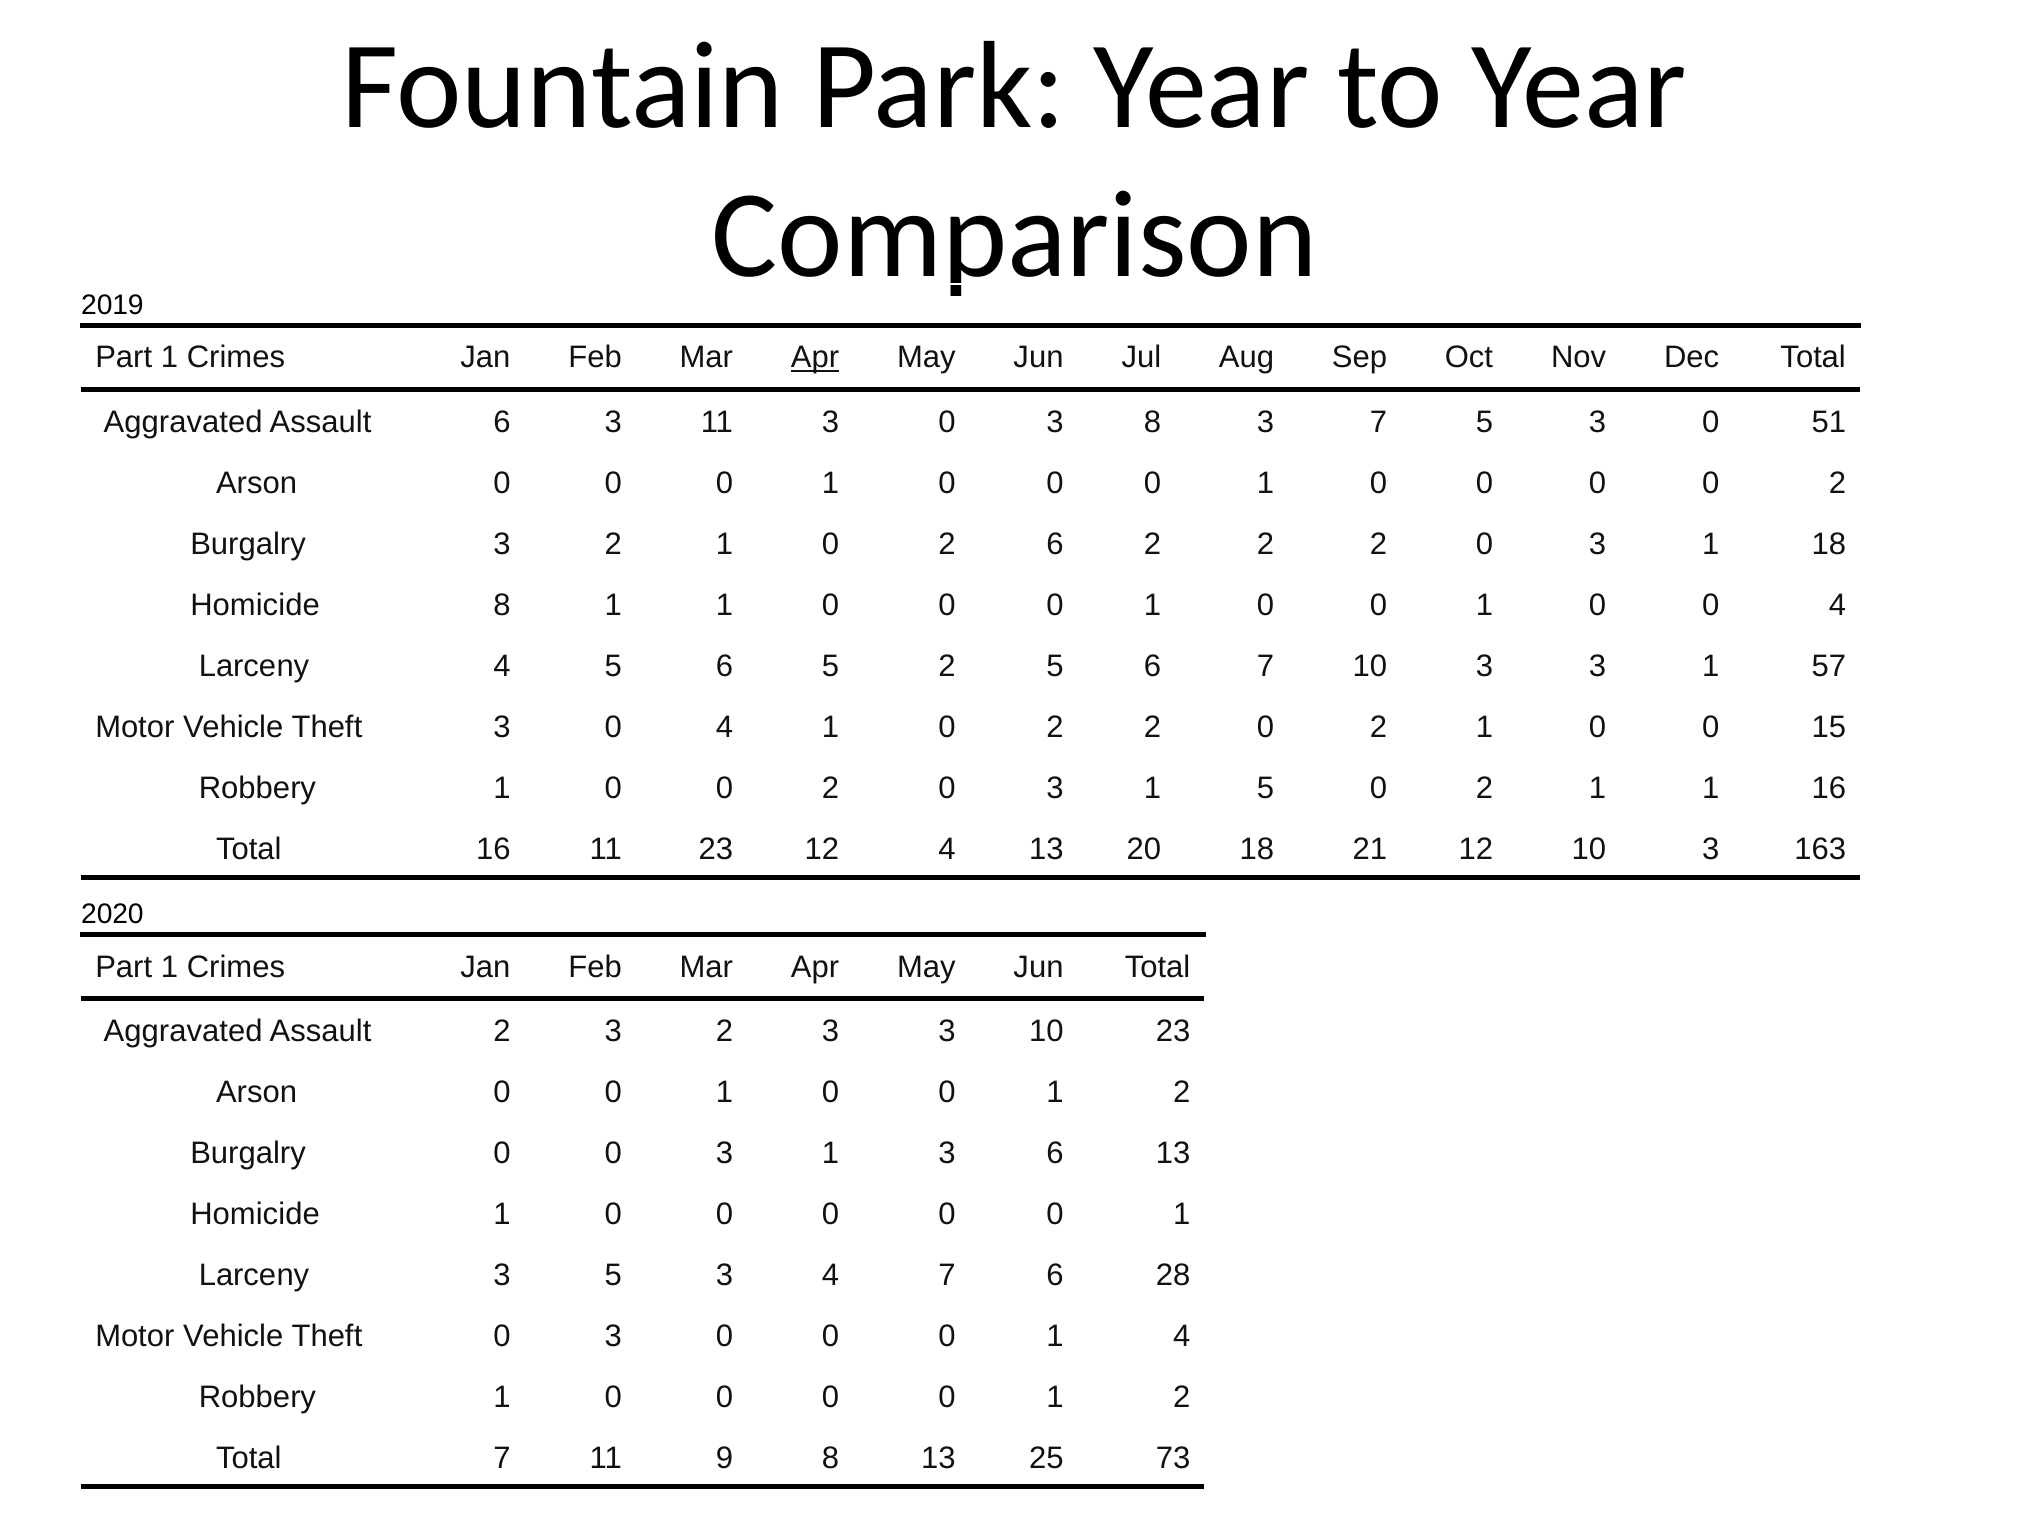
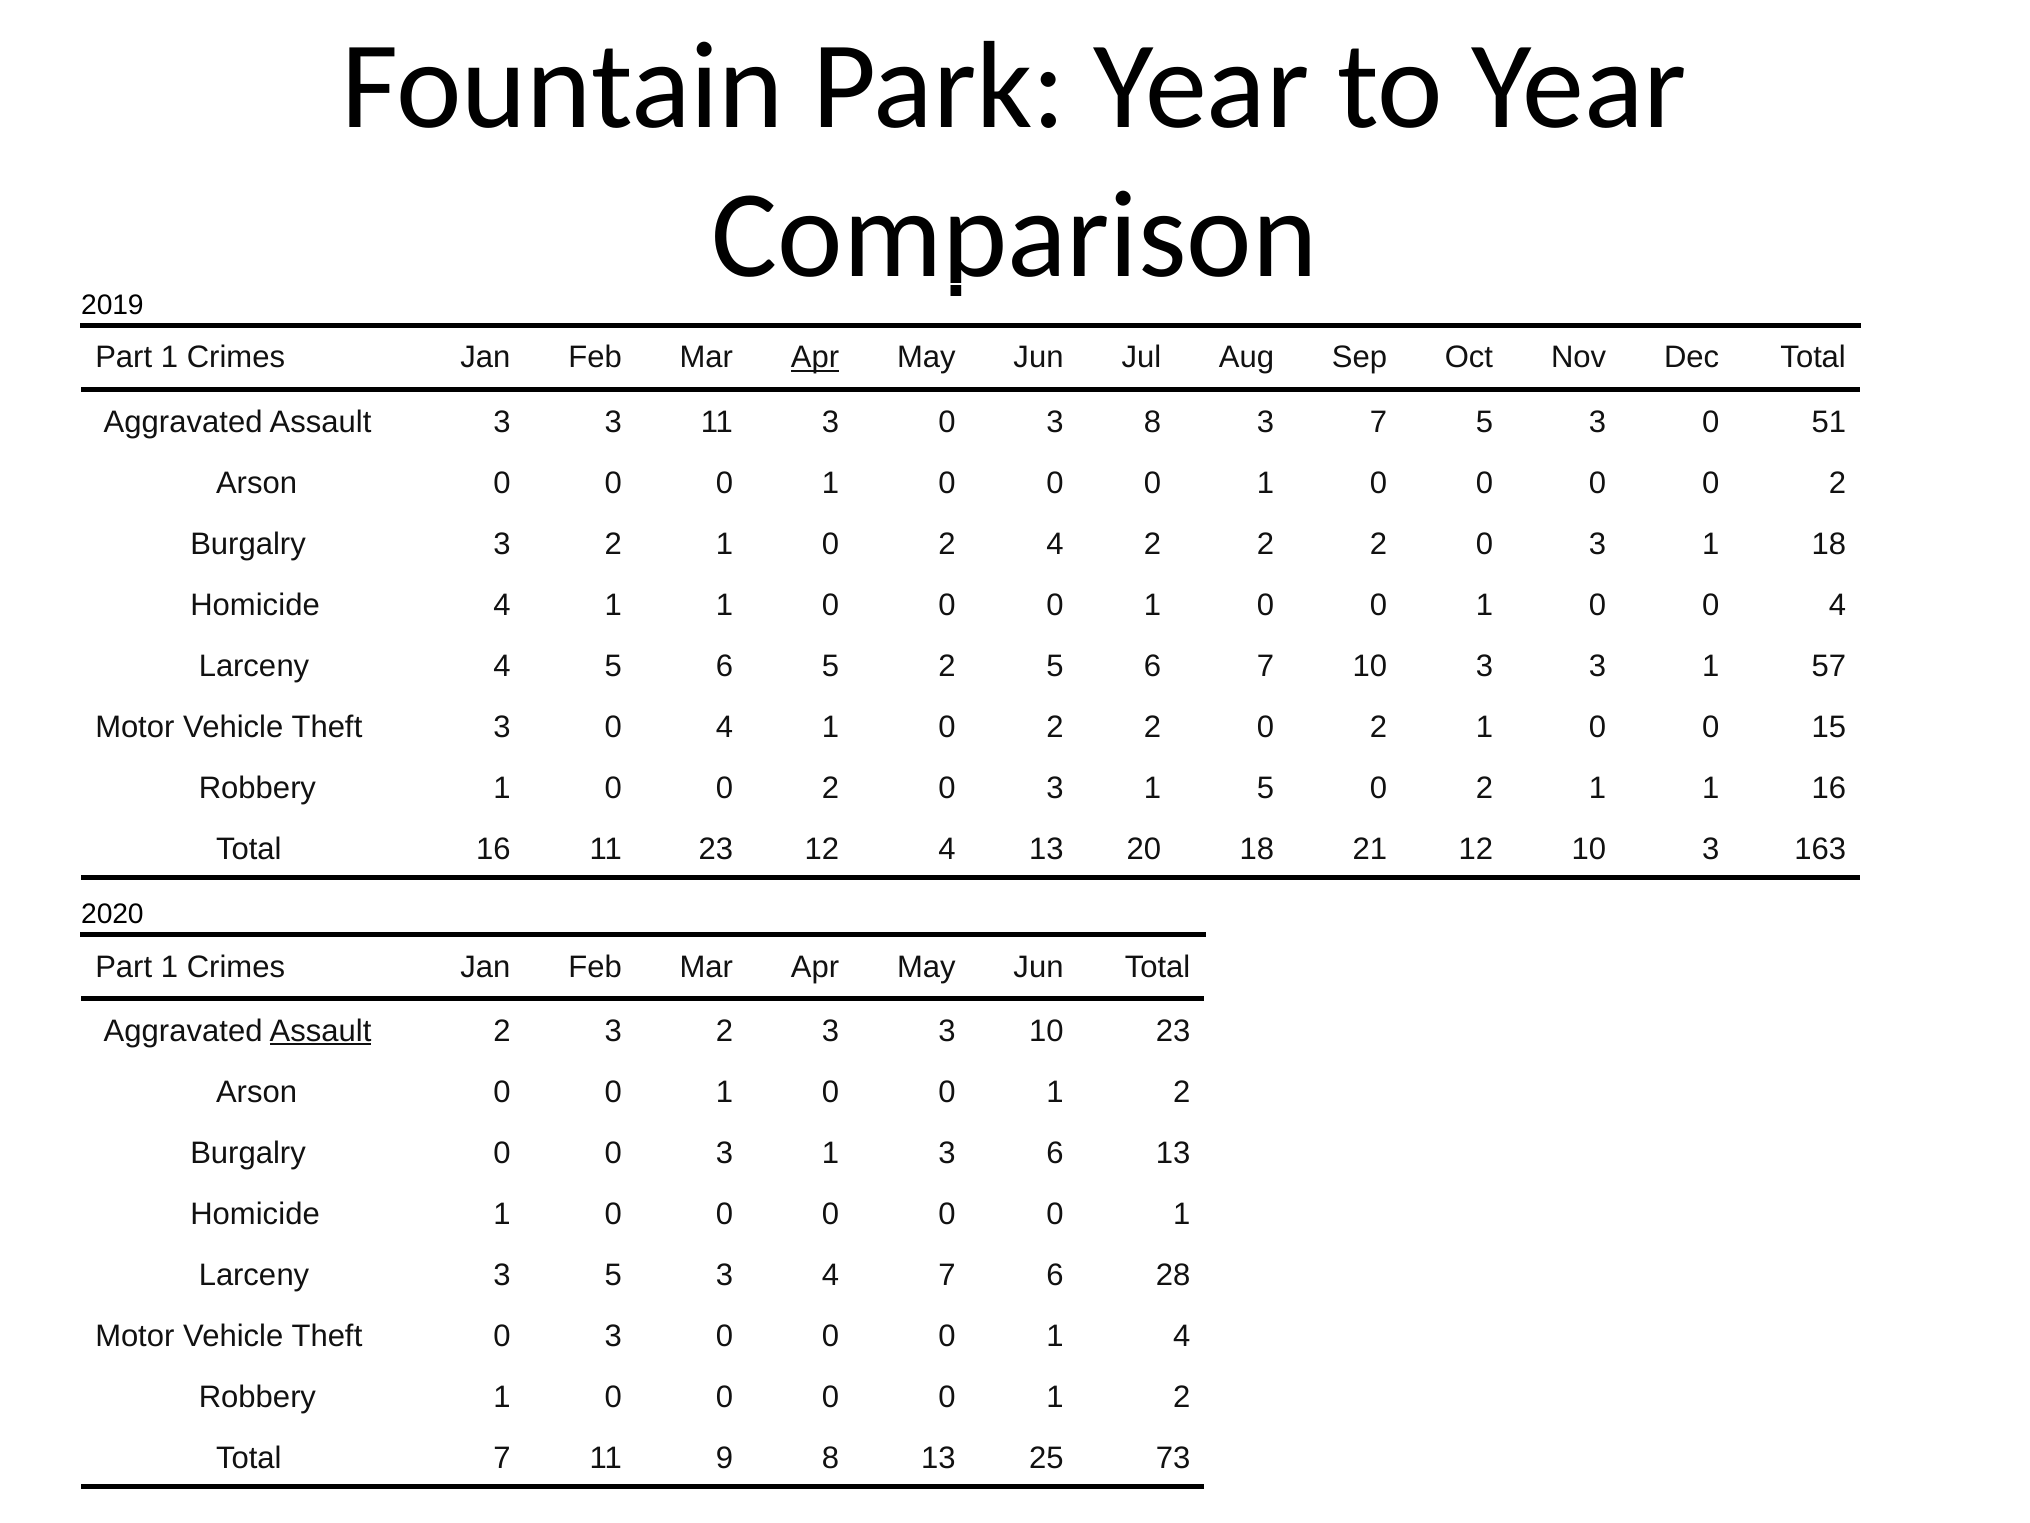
Assault 6: 6 -> 3
2 6: 6 -> 4
Homicide 8: 8 -> 4
Assault at (321, 1031) underline: none -> present
